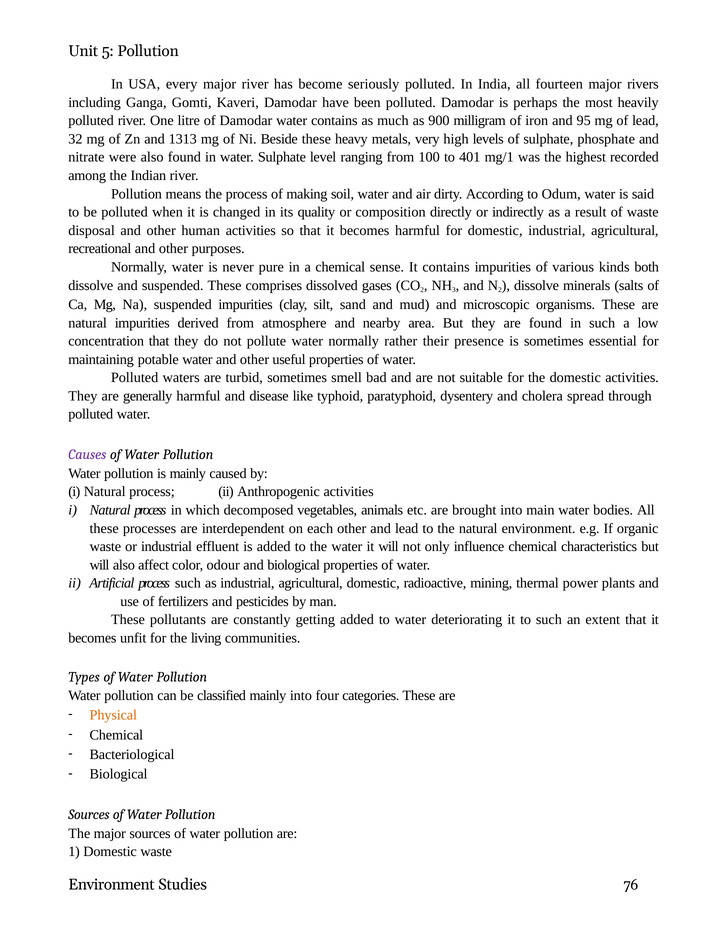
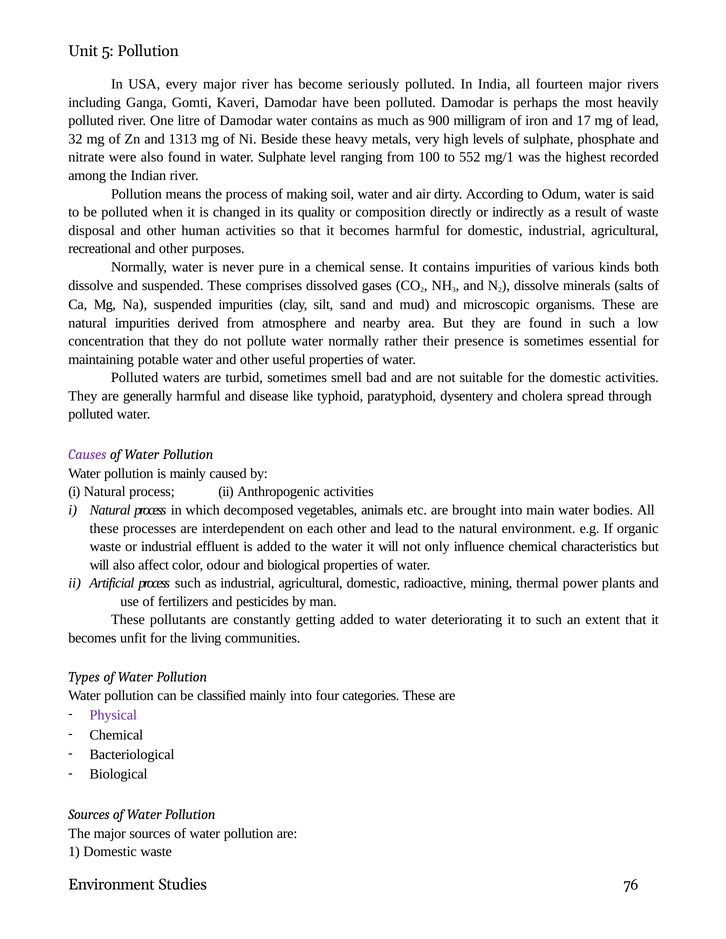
95: 95 -> 17
401: 401 -> 552
Physical colour: orange -> purple
